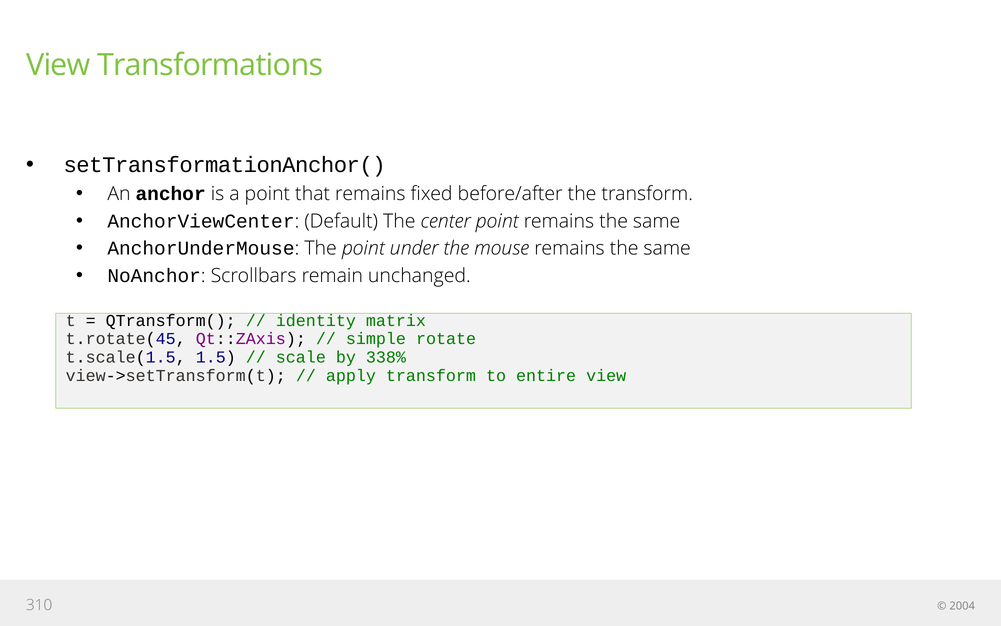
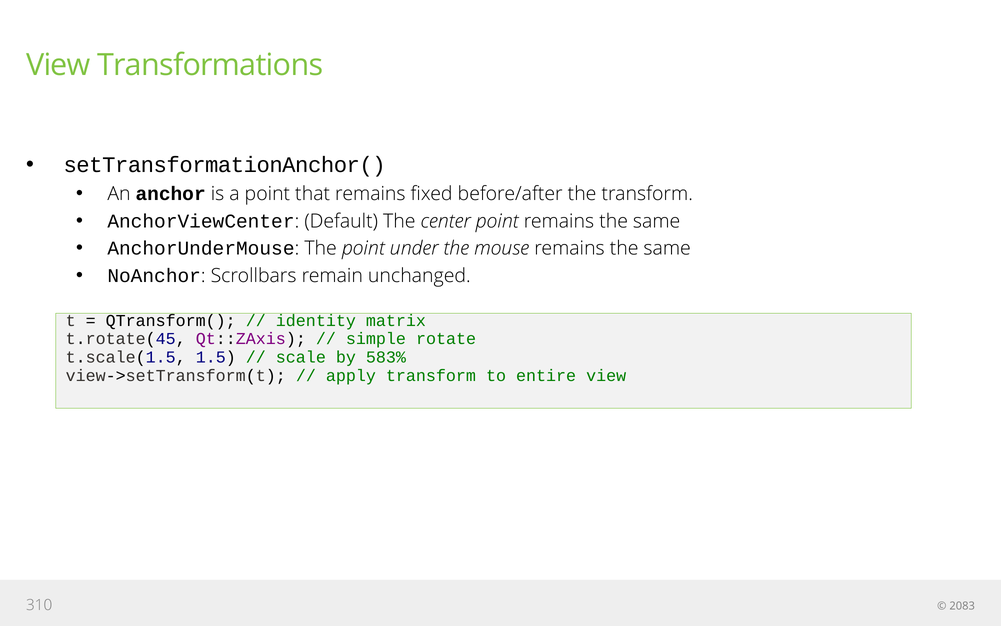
338%: 338% -> 583%
2004: 2004 -> 2083
